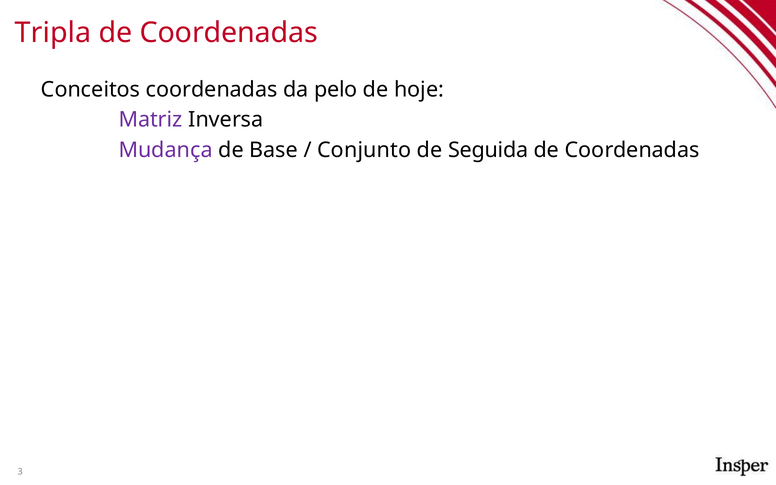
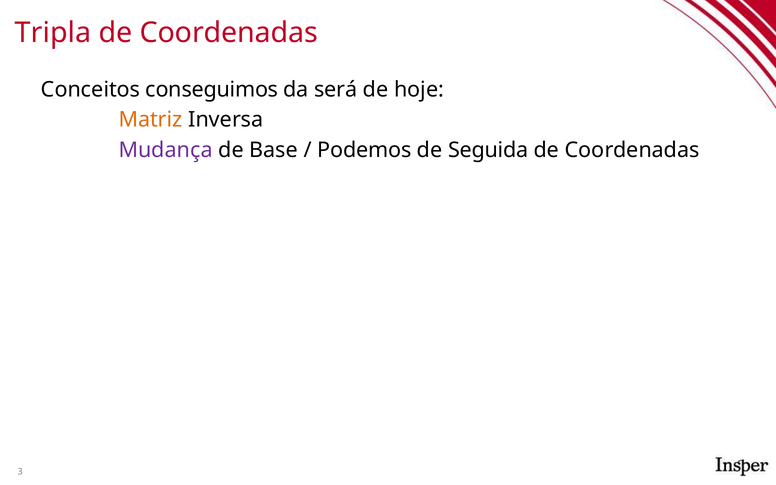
Conceitos coordenadas: coordenadas -> conseguimos
pelo: pelo -> será
Matriz colour: purple -> orange
Conjunto: Conjunto -> Podemos
